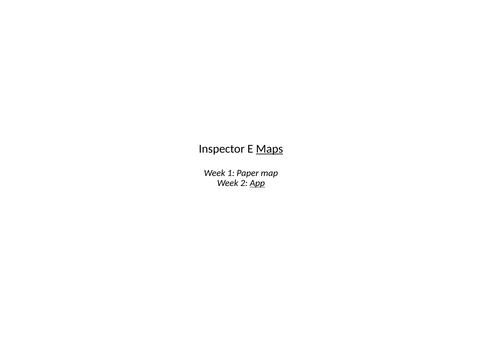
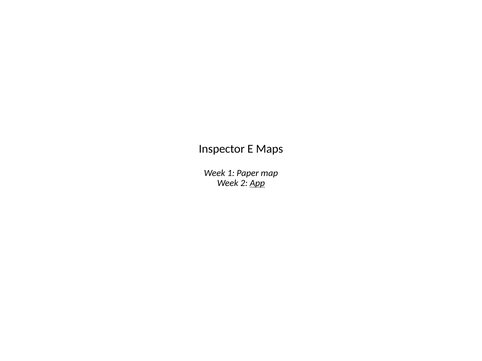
Maps underline: present -> none
